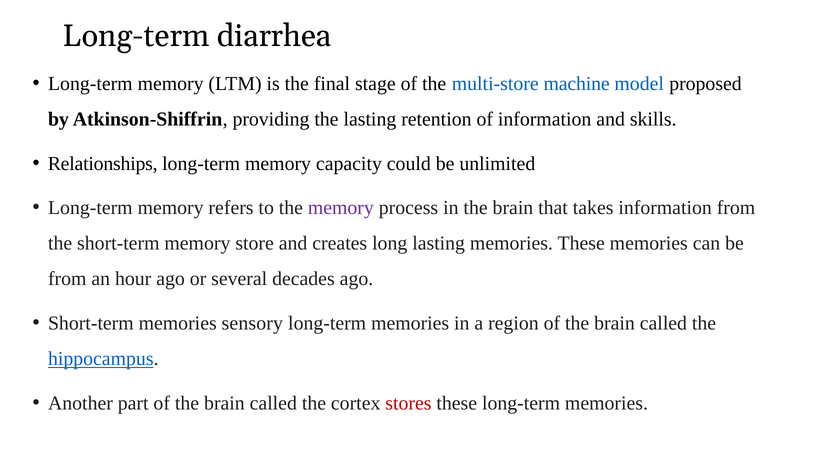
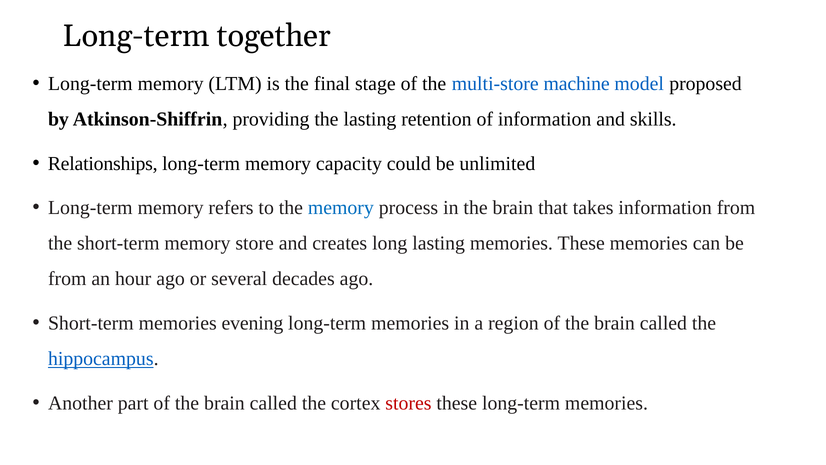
diarrhea: diarrhea -> together
memory at (341, 208) colour: purple -> blue
sensory: sensory -> evening
